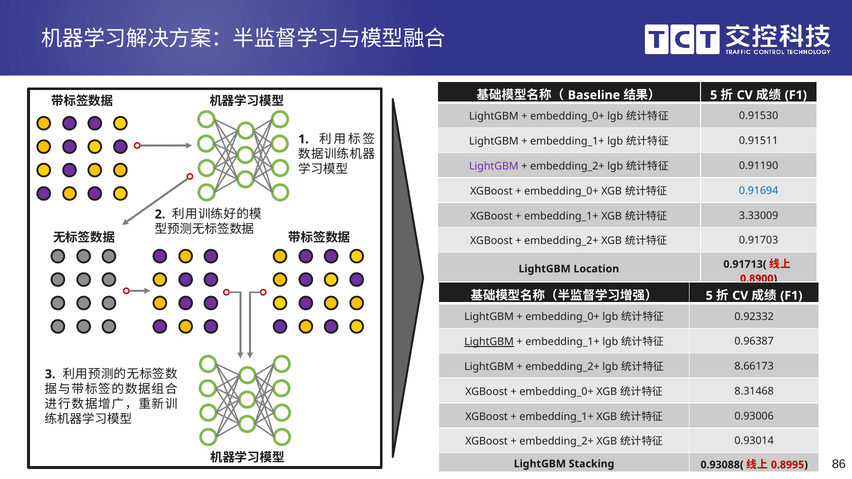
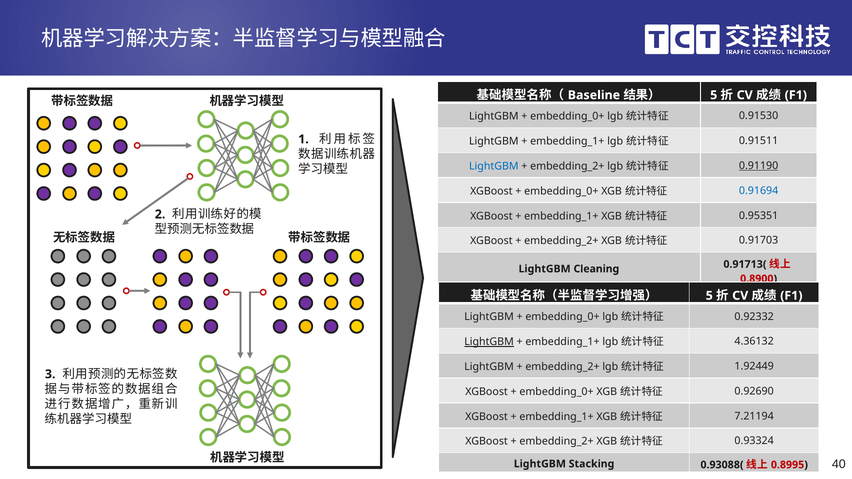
LightGBM at (494, 166) colour: purple -> blue
0.91190 underline: none -> present
3.33009: 3.33009 -> 0.95351
Location: Location -> Cleaning
0.96387: 0.96387 -> 4.36132
8.66173: 8.66173 -> 1.92449
8.31468: 8.31468 -> 0.92690
0.93006: 0.93006 -> 7.21194
0.93014: 0.93014 -> 0.93324
86: 86 -> 40
